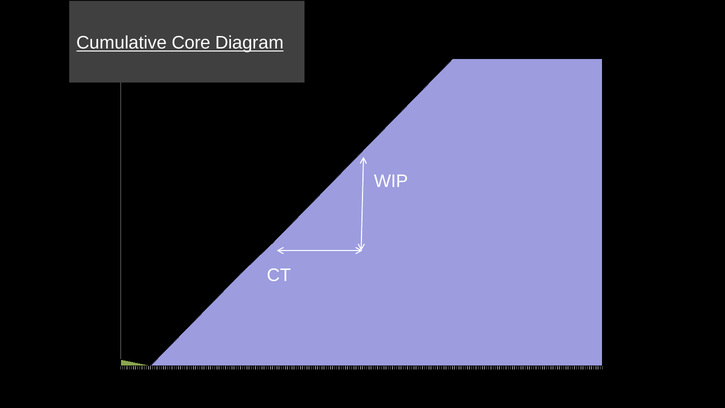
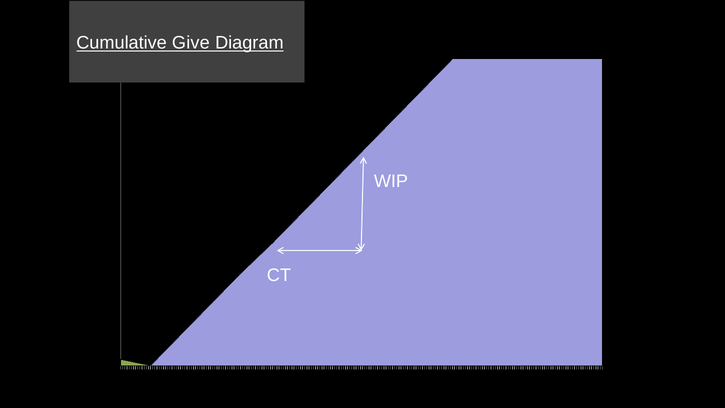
Core: Core -> Give
